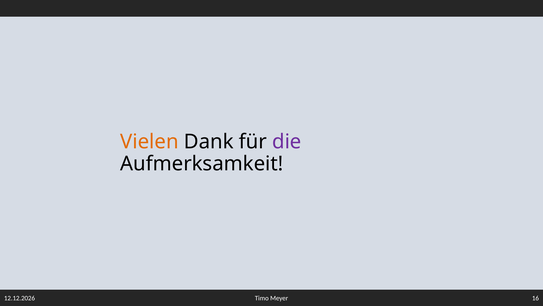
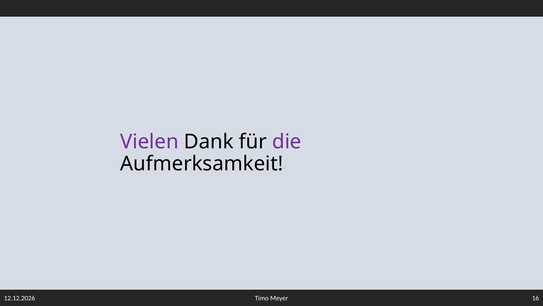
Vielen colour: orange -> purple
